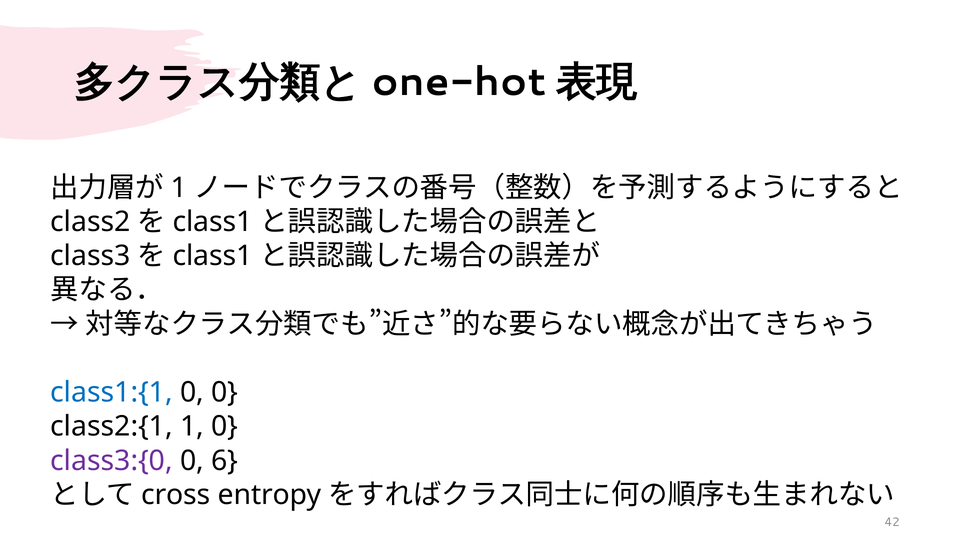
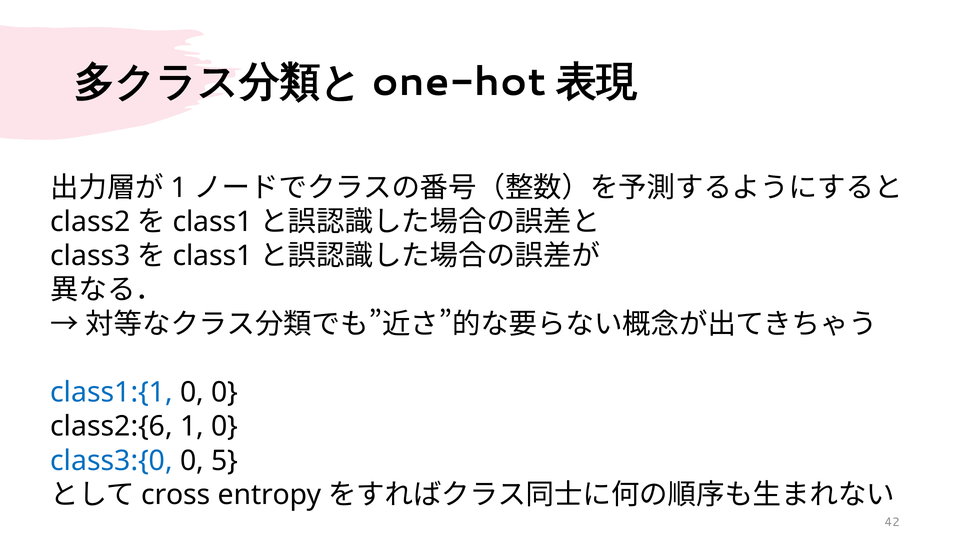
class2:{1: class2:{1 -> class2:{6
class3:{0 colour: purple -> blue
6: 6 -> 5
